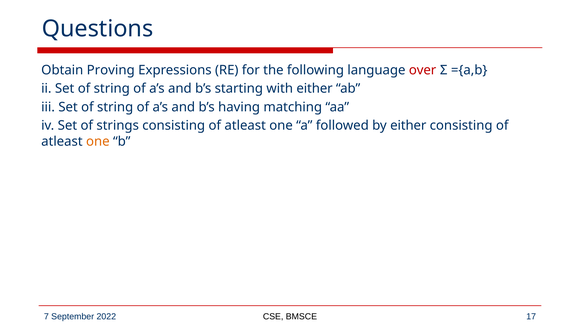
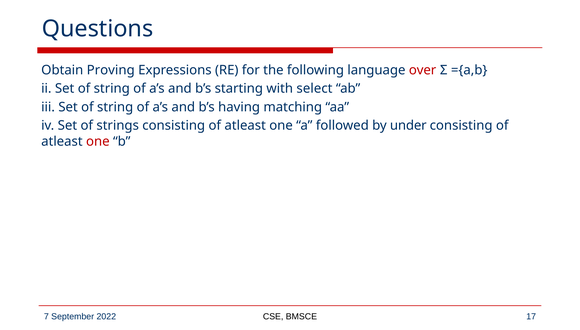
with either: either -> select
by either: either -> under
one at (98, 141) colour: orange -> red
